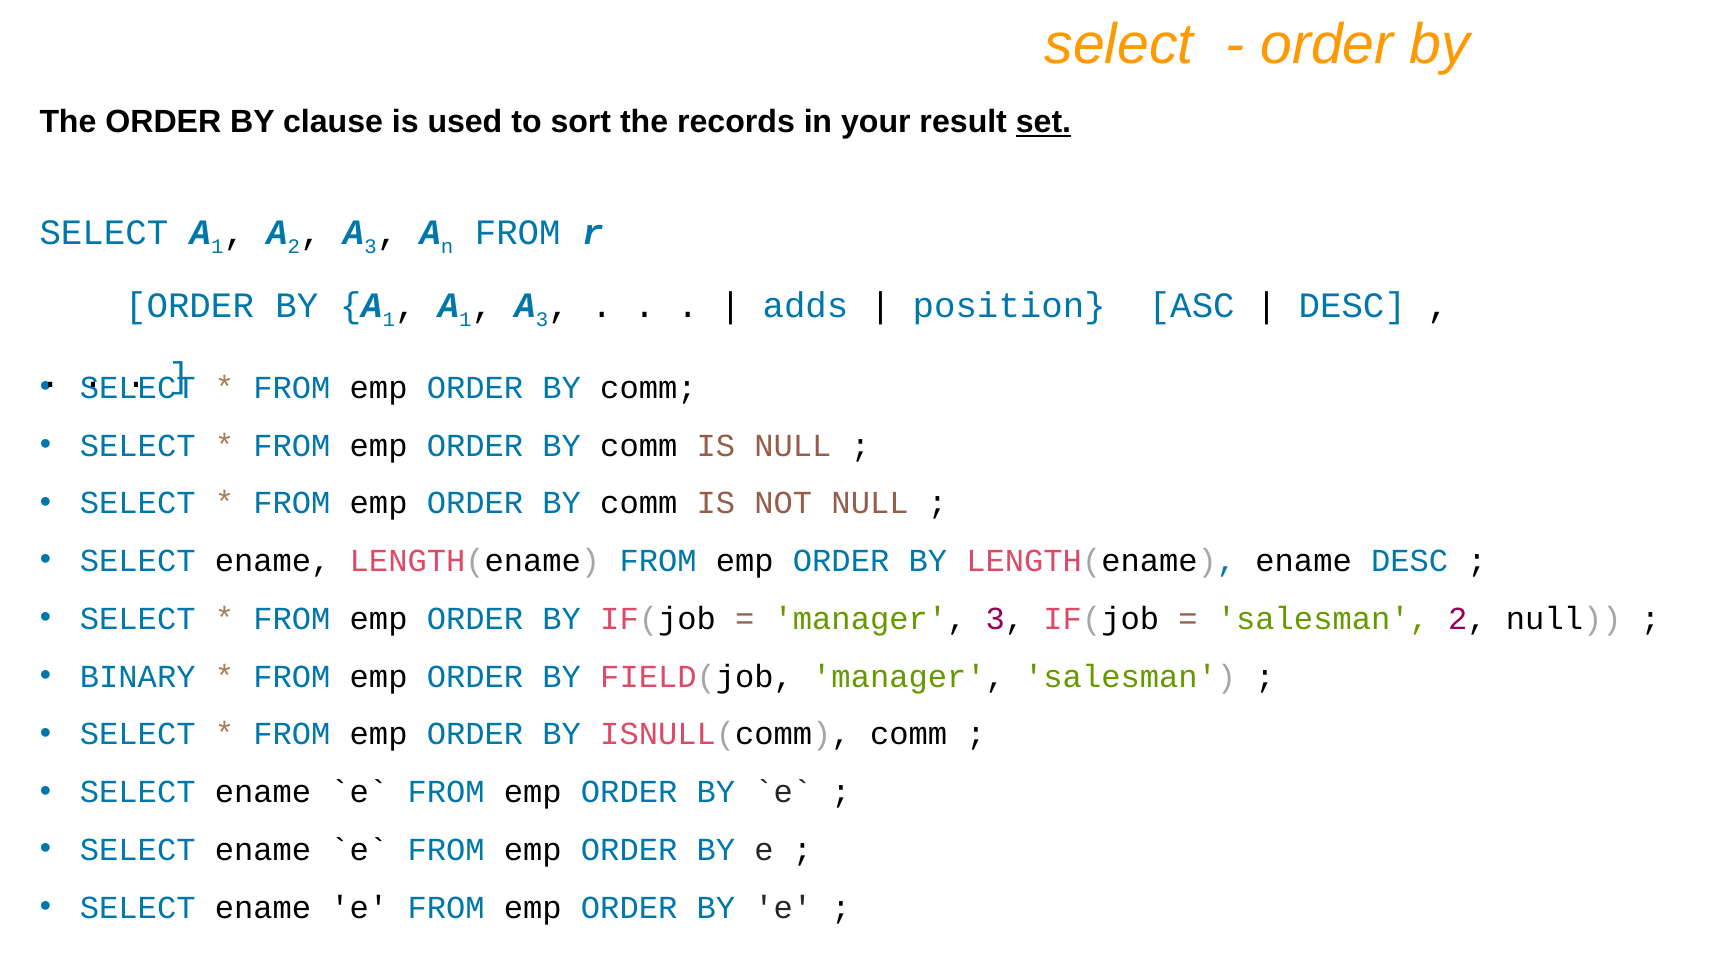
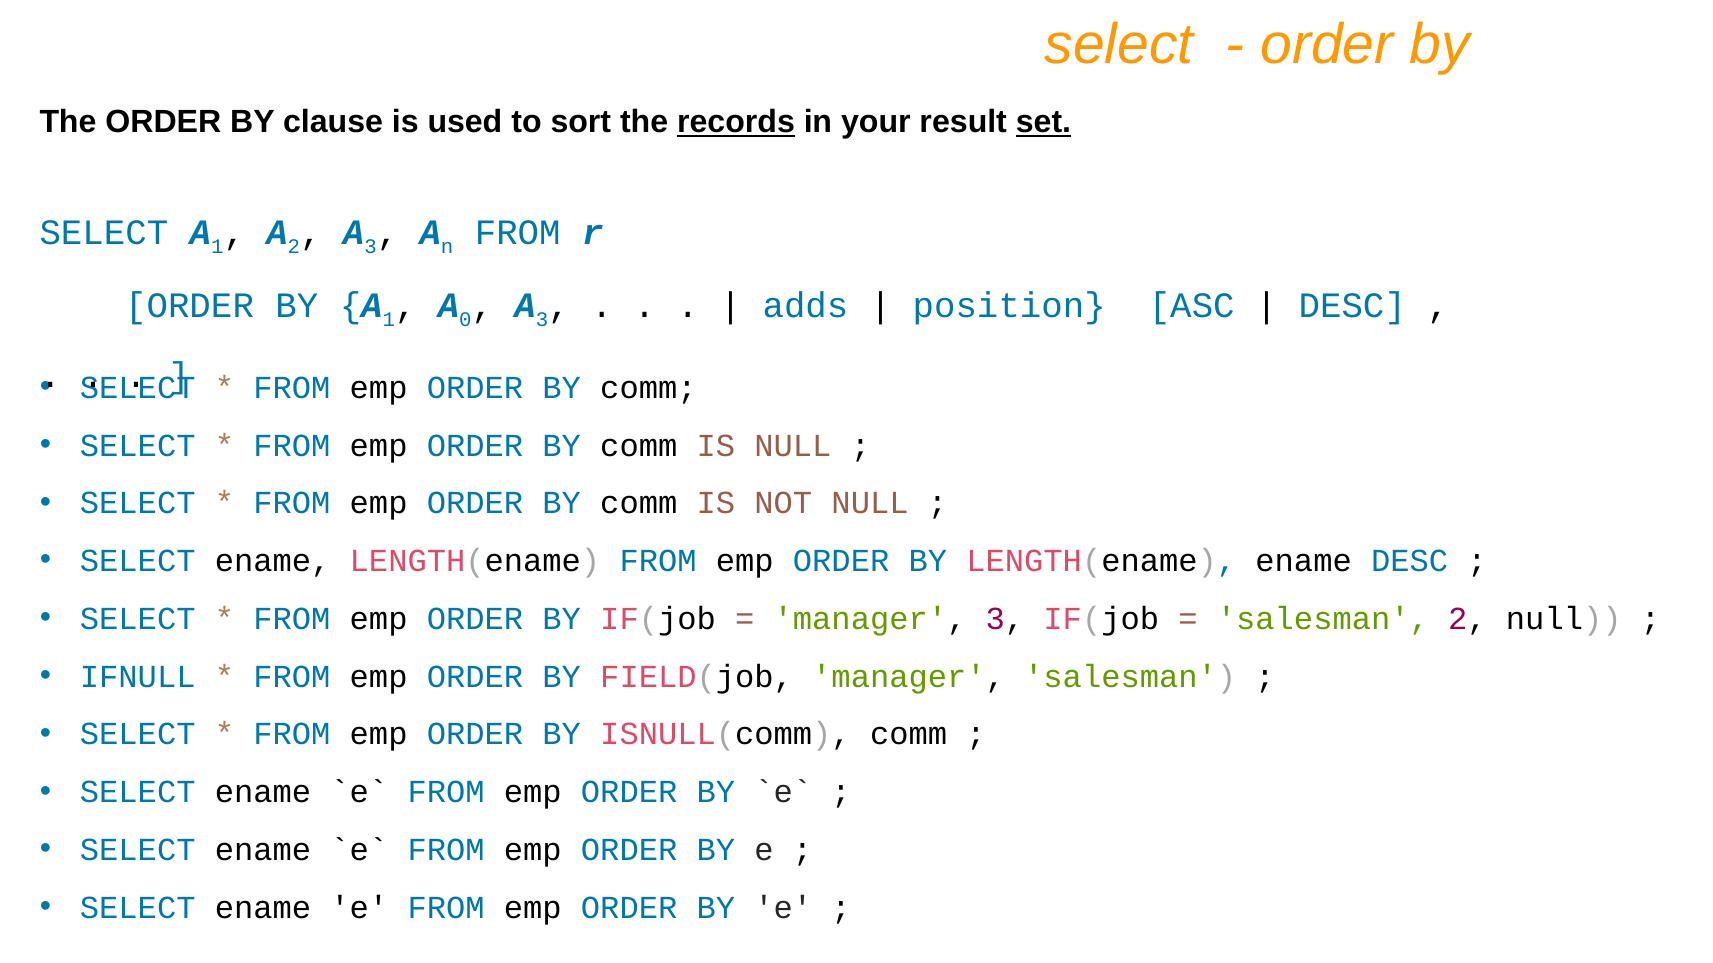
records underline: none -> present
1 at (465, 320): 1 -> 0
BINARY: BINARY -> IFNULL
